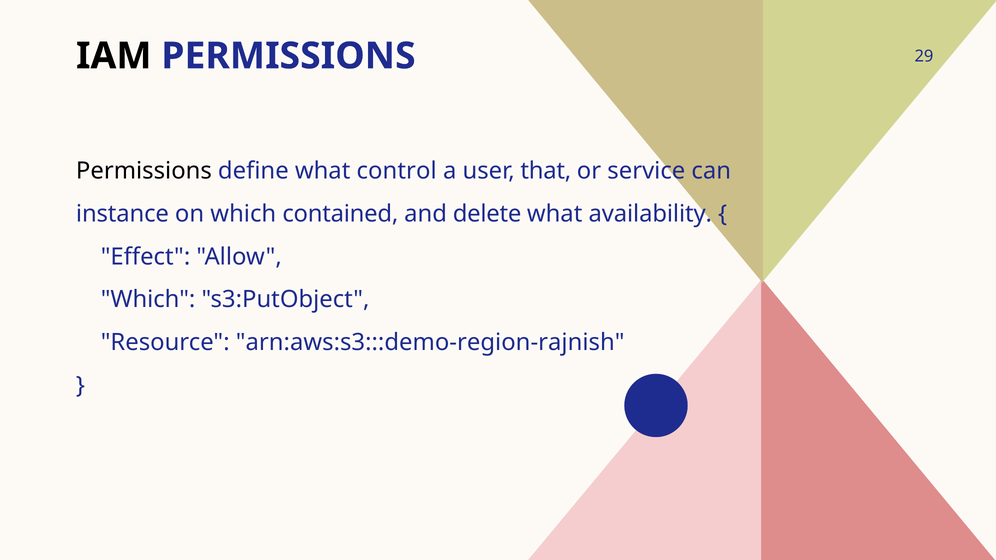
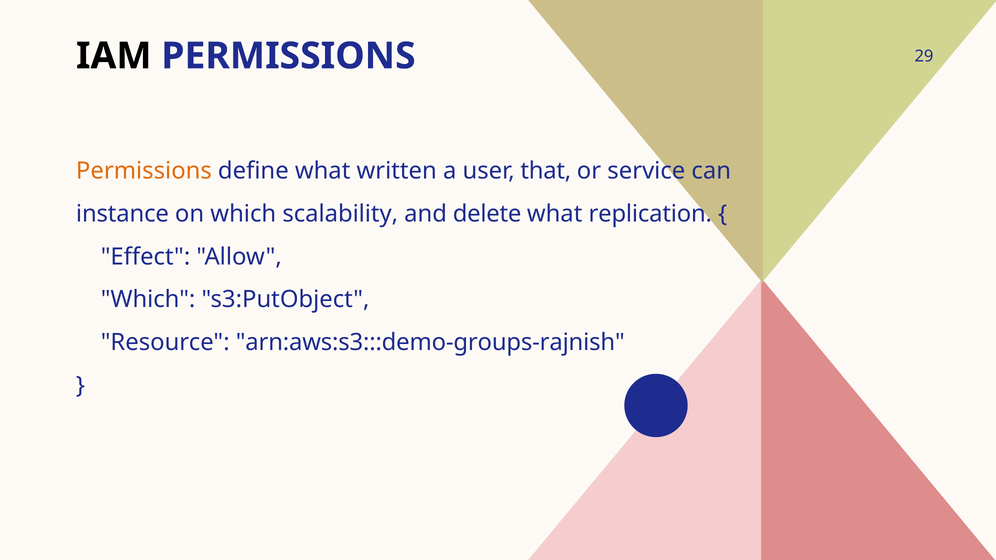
Permissions at (144, 171) colour: black -> orange
control: control -> written
contained: contained -> scalability
availability: availability -> replication
arn:aws:s3:::demo-region-rajnish: arn:aws:s3:::demo-region-rajnish -> arn:aws:s3:::demo-groups-rajnish
